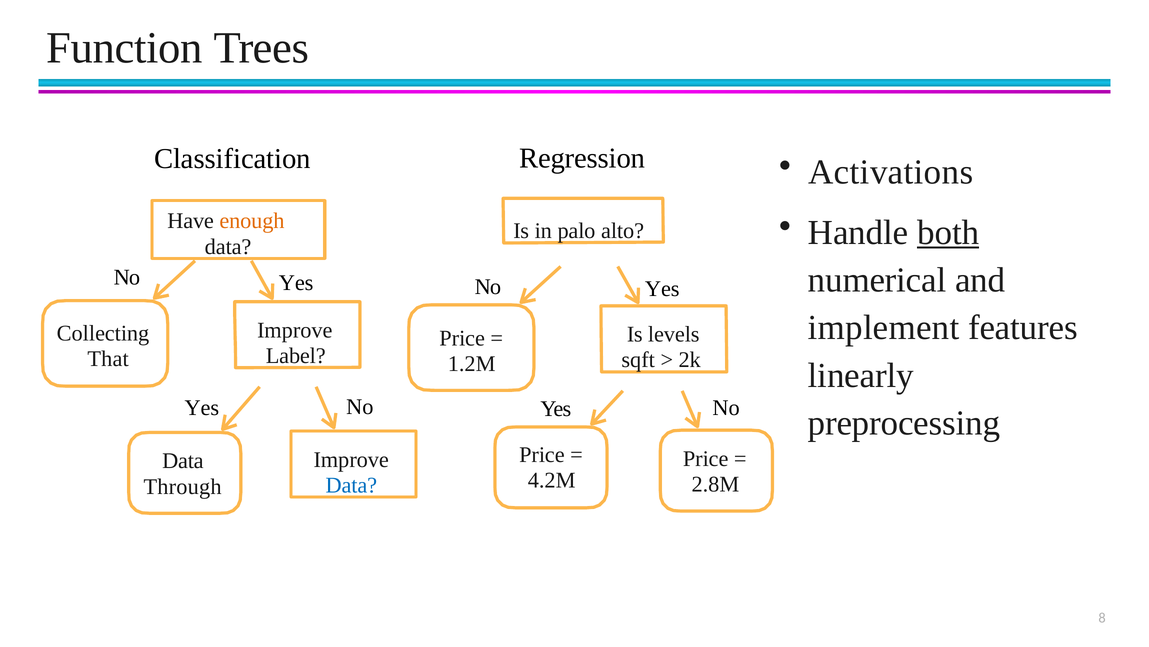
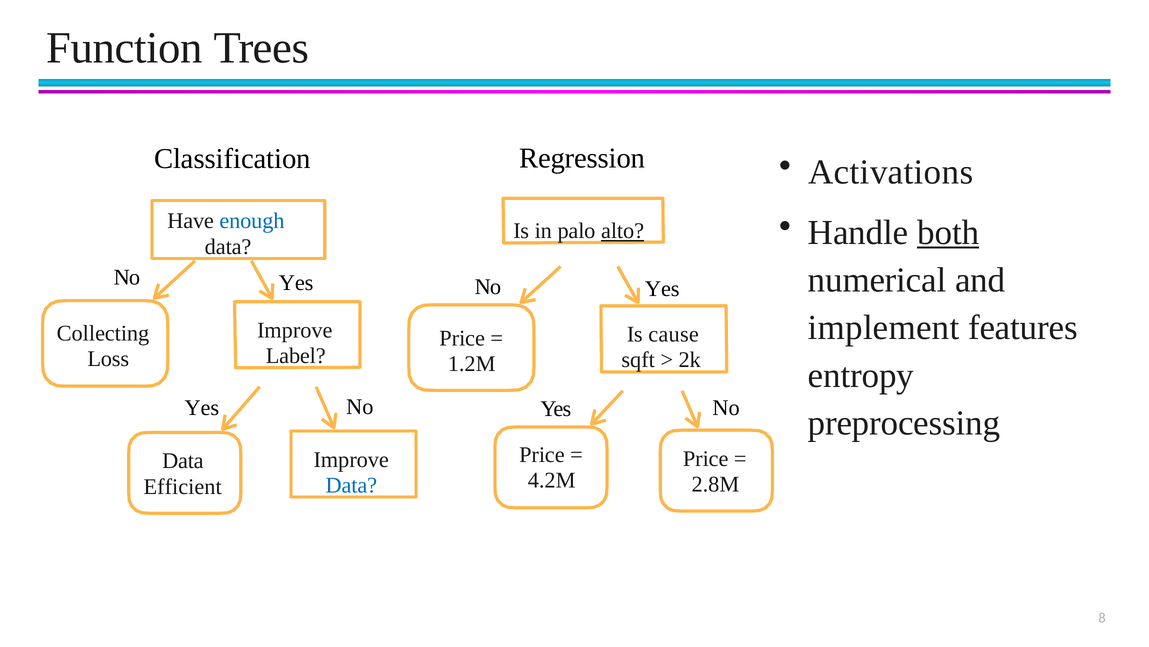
enough colour: orange -> blue
alto underline: none -> present
levels: levels -> cause
That: That -> Loss
linearly: linearly -> entropy
Through: Through -> Efficient
